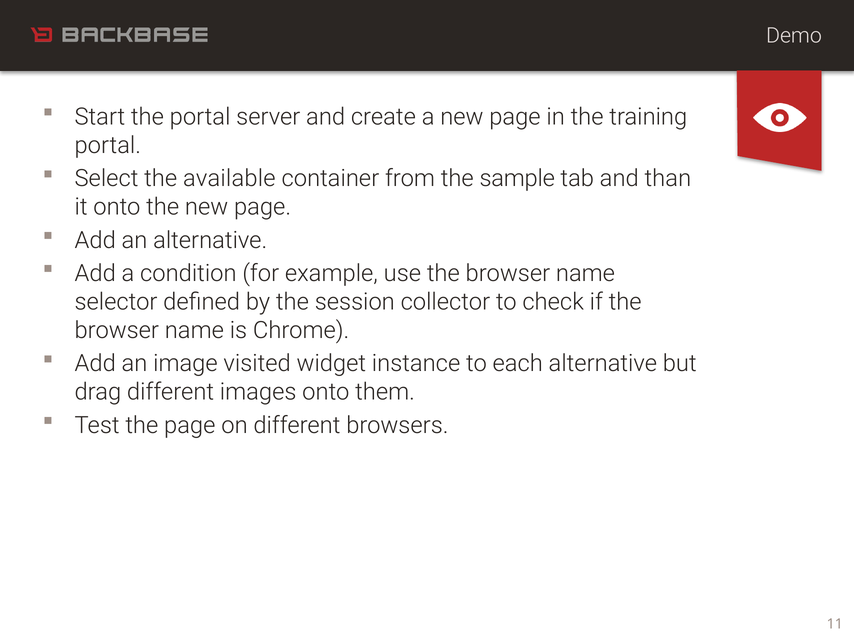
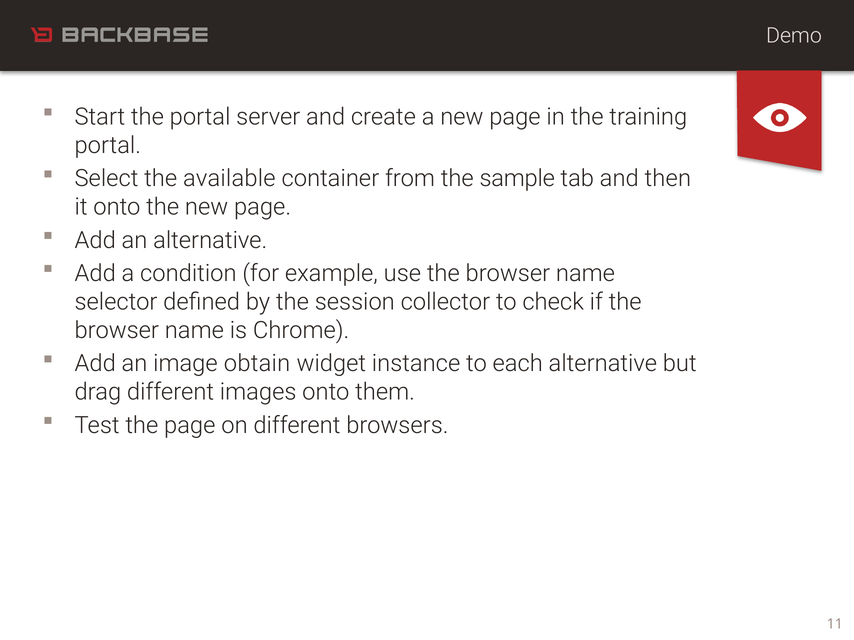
than: than -> then
visited: visited -> obtain
